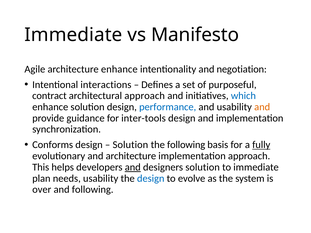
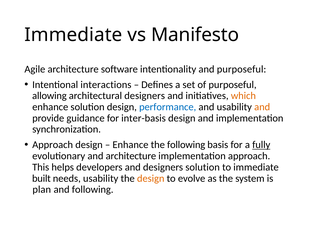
architecture enhance: enhance -> software
and negotiation: negotiation -> purposeful
contract: contract -> allowing
architectural approach: approach -> designers
which colour: blue -> orange
inter-tools: inter-tools -> inter-basis
Conforms at (53, 145): Conforms -> Approach
Solution at (130, 145): Solution -> Enhance
and at (133, 167) underline: present -> none
plan: plan -> built
design at (151, 179) colour: blue -> orange
over: over -> plan
